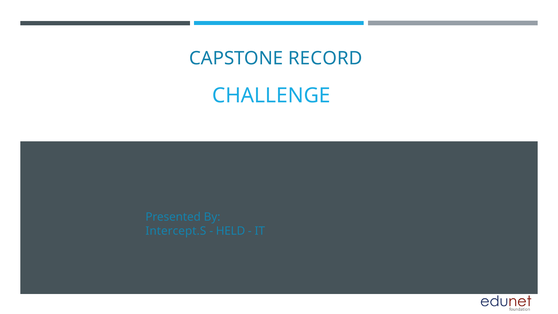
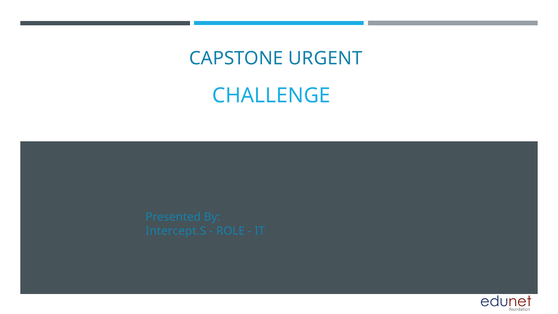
RECORD: RECORD -> URGENT
HELD: HELD -> ROLE
